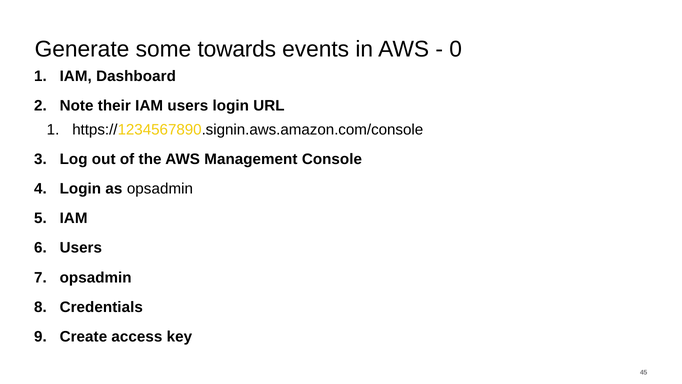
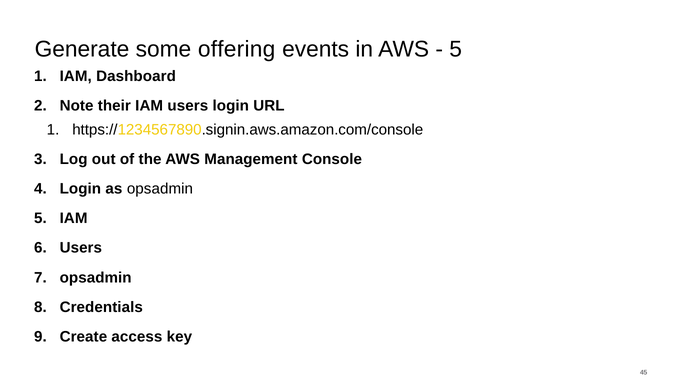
towards: towards -> offering
0 at (456, 49): 0 -> 5
